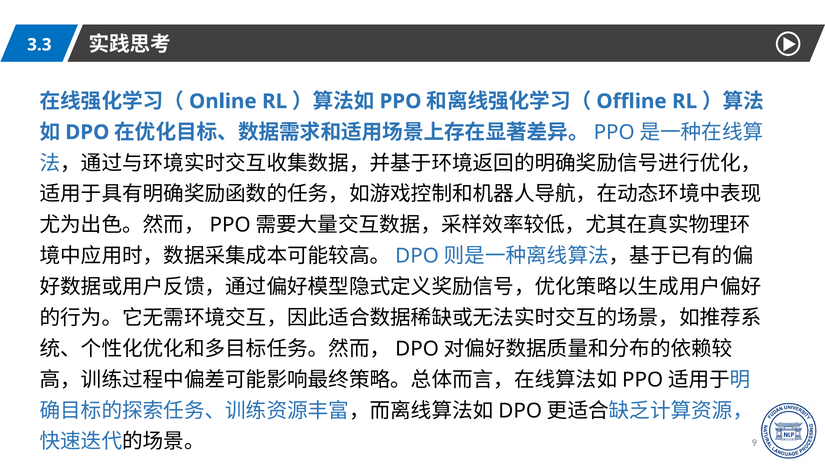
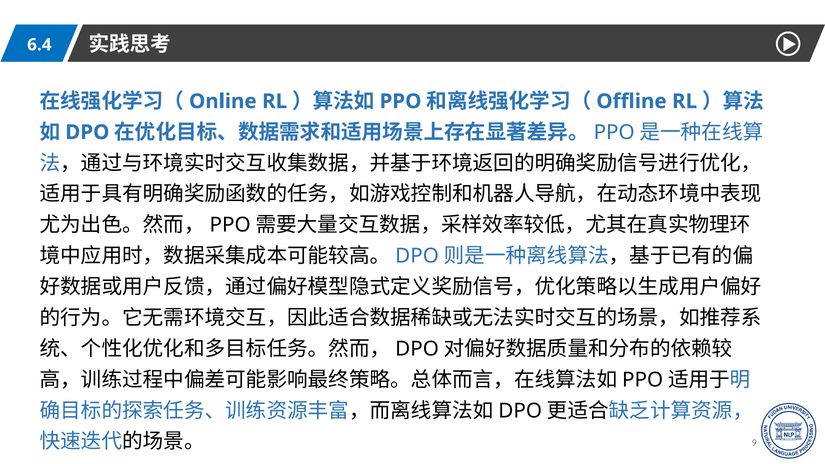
3.3: 3.3 -> 6.4
